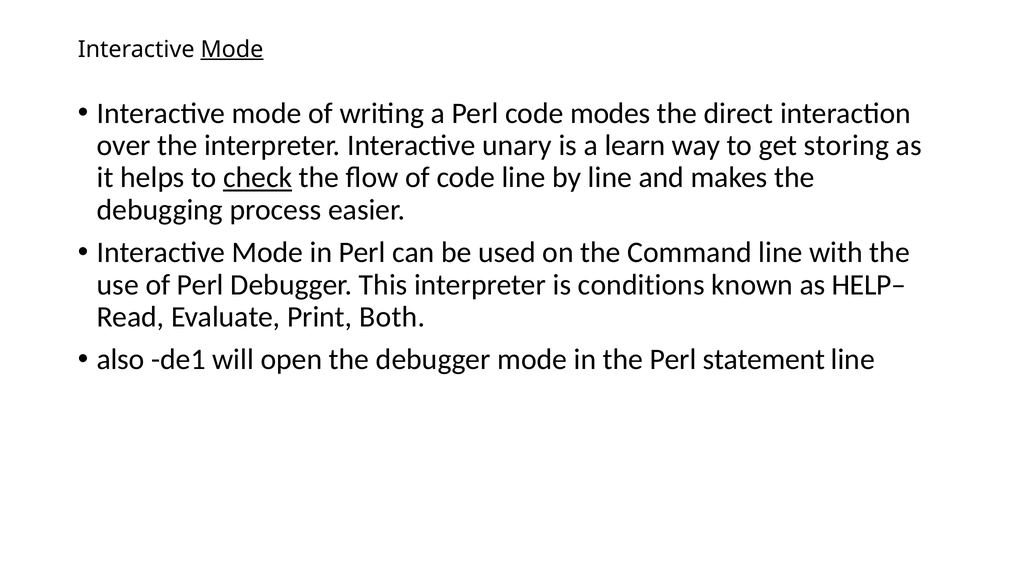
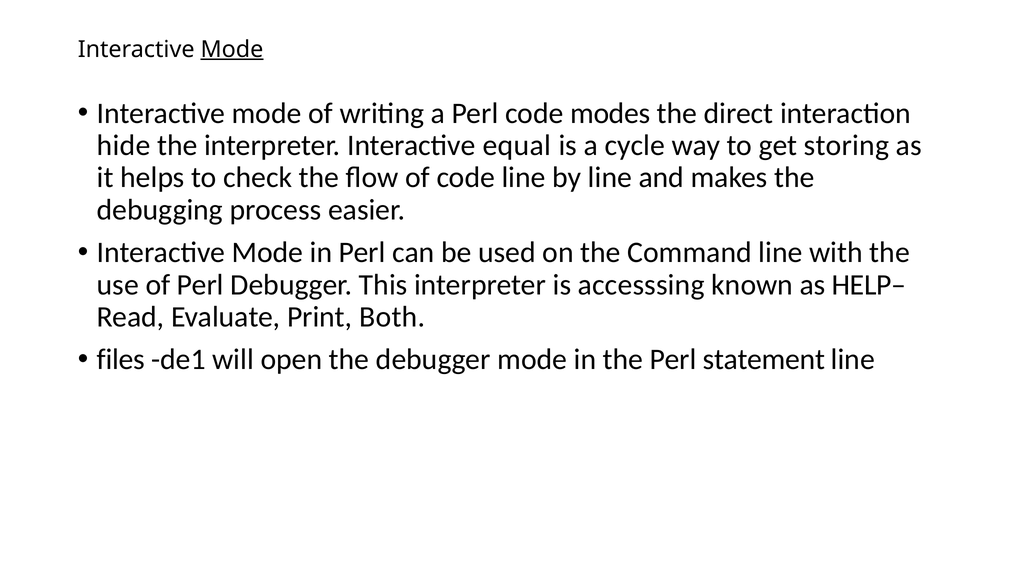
over: over -> hide
unary: unary -> equal
learn: learn -> cycle
check underline: present -> none
conditions: conditions -> accesssing
also: also -> files
